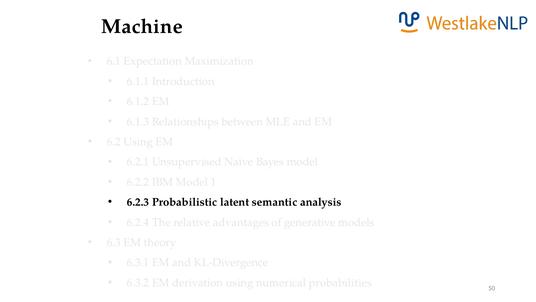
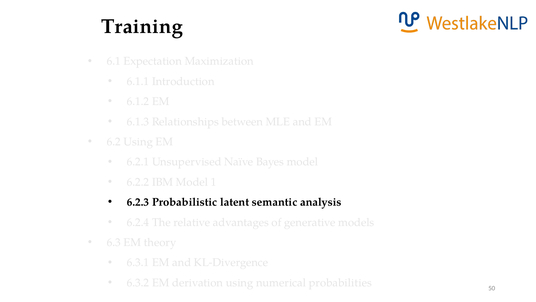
Machine: Machine -> Training
